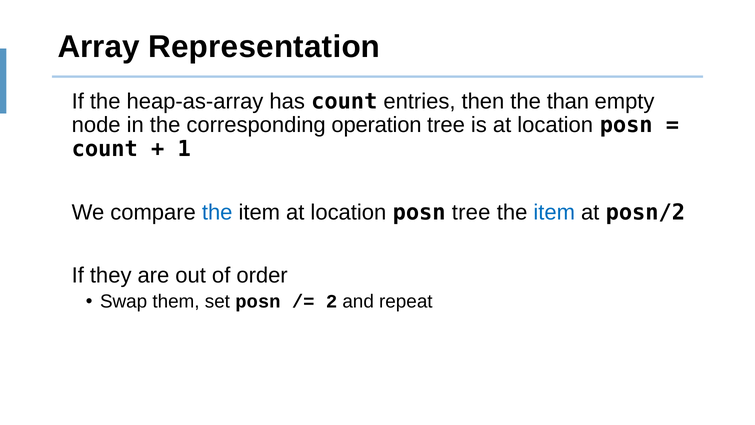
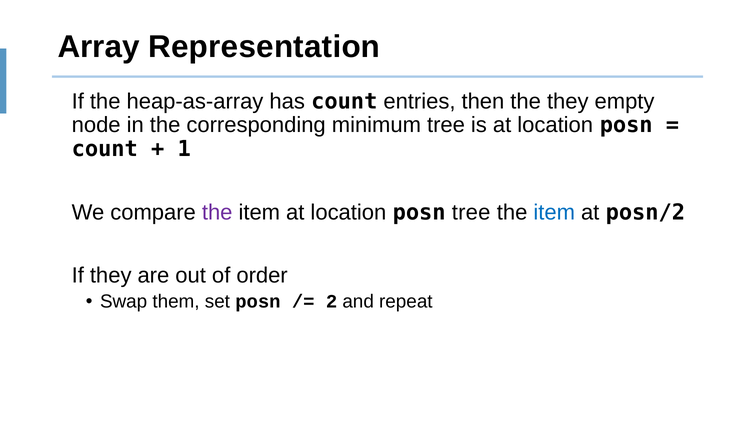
the than: than -> they
operation: operation -> minimum
the at (217, 212) colour: blue -> purple
